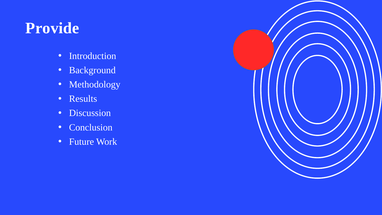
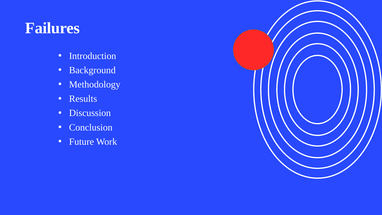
Provide: Provide -> Failures
